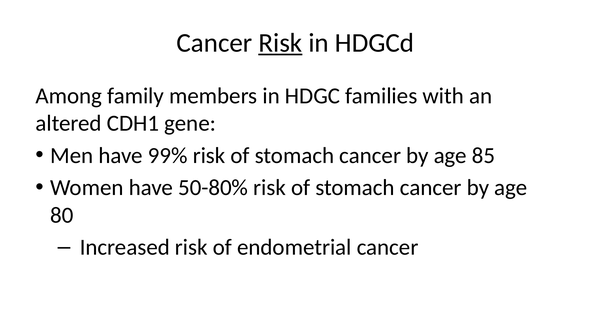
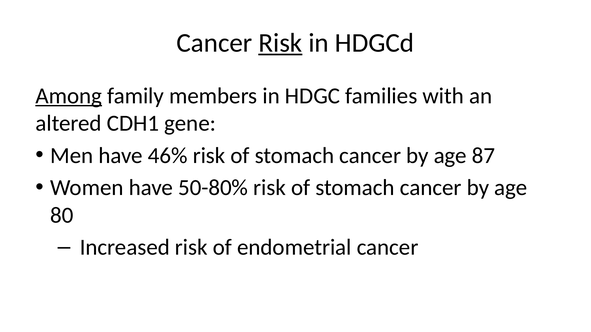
Among underline: none -> present
99%: 99% -> 46%
85: 85 -> 87
